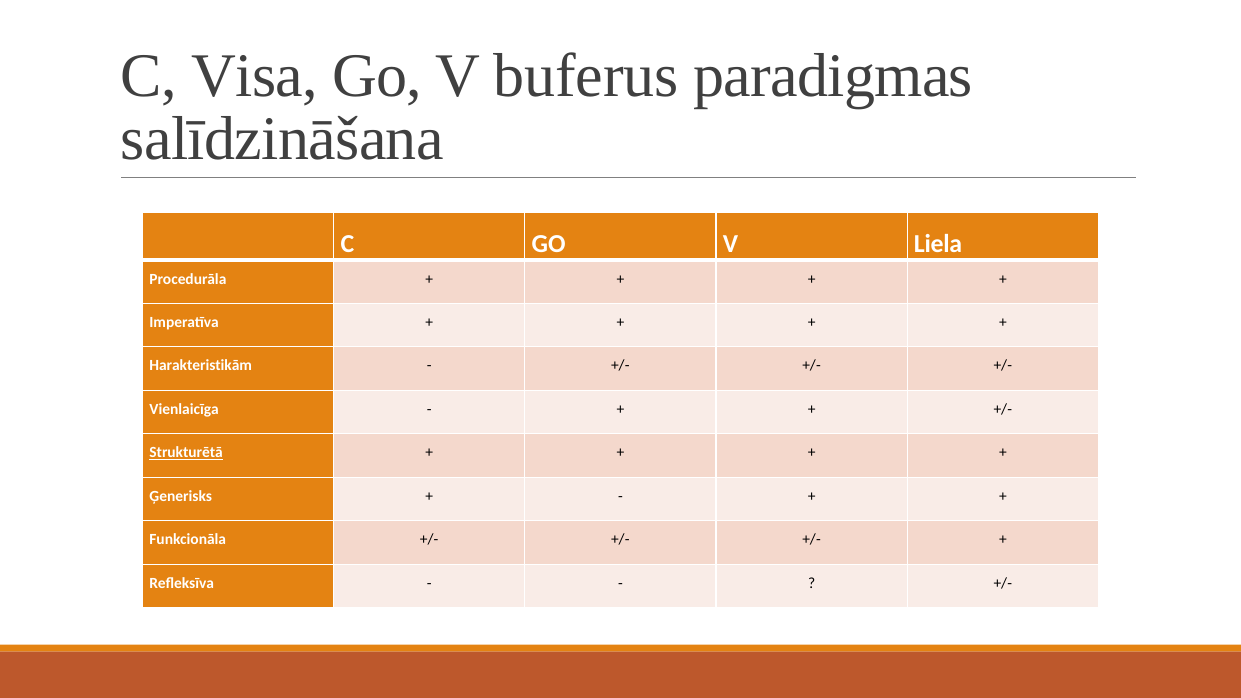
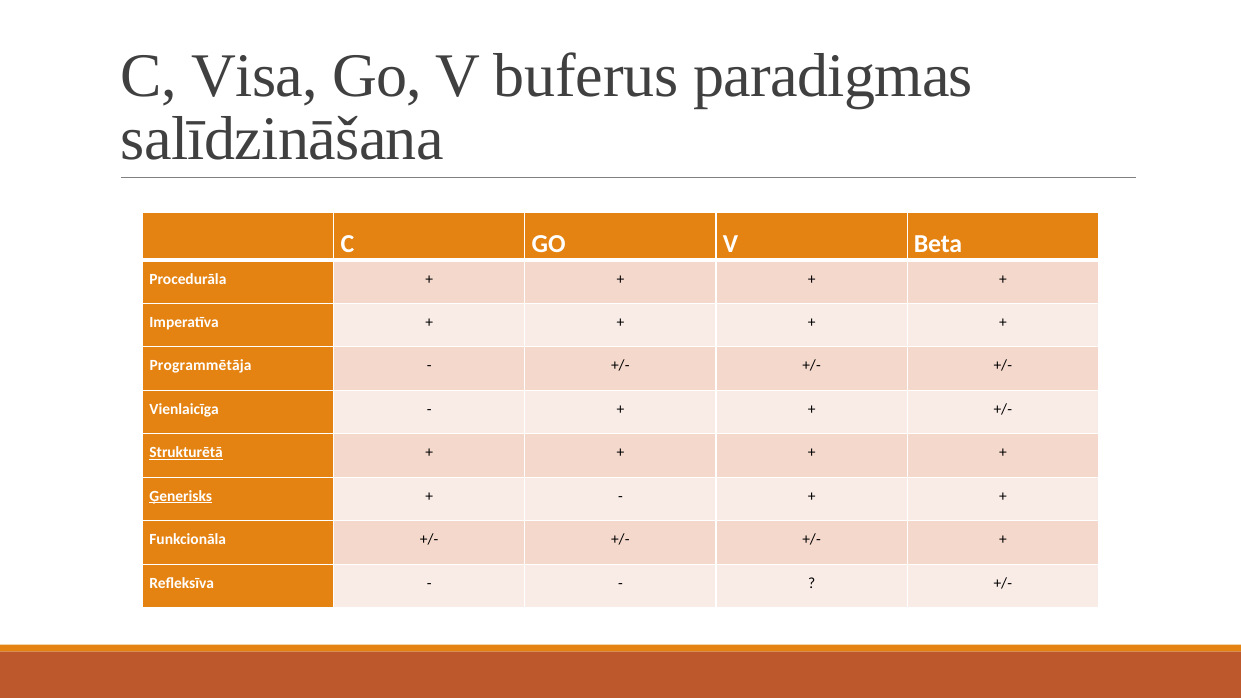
Liela: Liela -> Beta
Harakteristikām: Harakteristikām -> Programmētāja
Ģenerisks underline: none -> present
